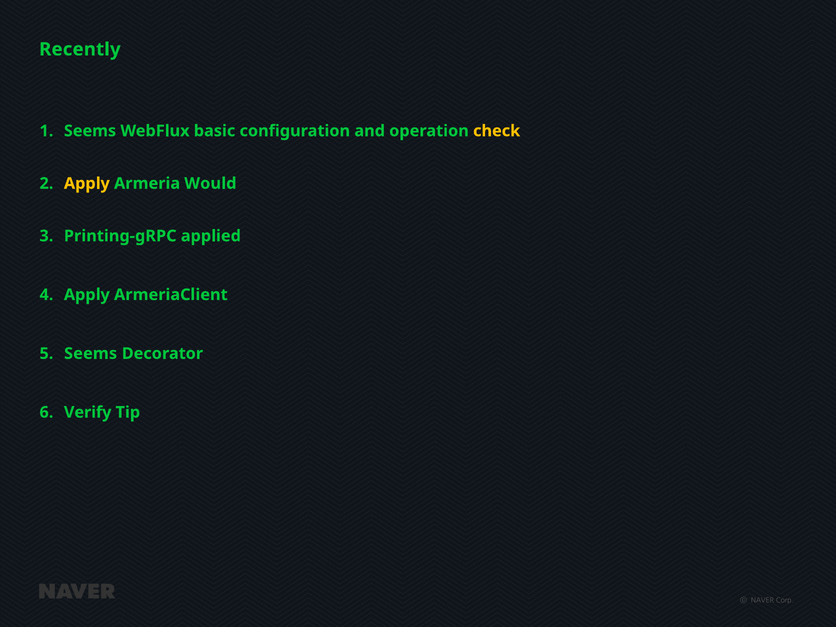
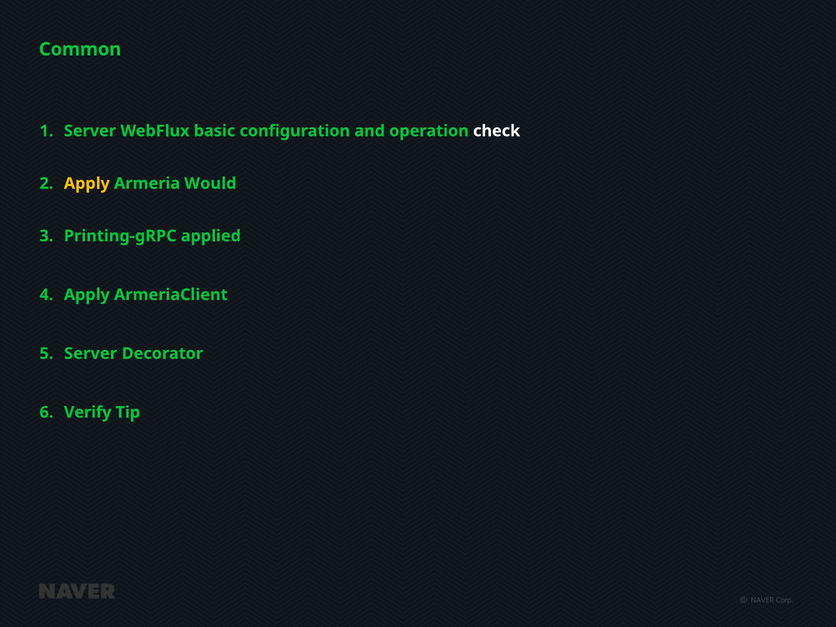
Recently: Recently -> Common
Seems at (90, 131): Seems -> Server
check colour: yellow -> white
Seems at (91, 354): Seems -> Server
